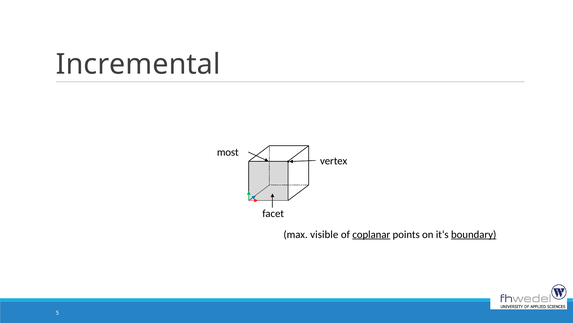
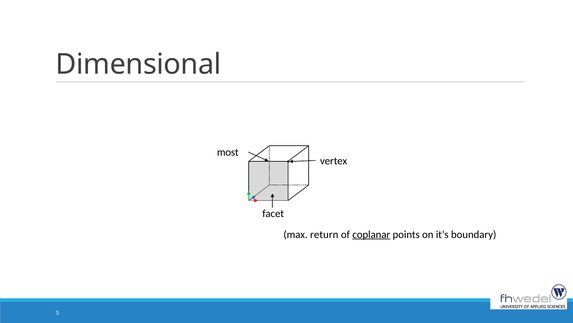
Incremental: Incremental -> Dimensional
visible: visible -> return
boundary underline: present -> none
